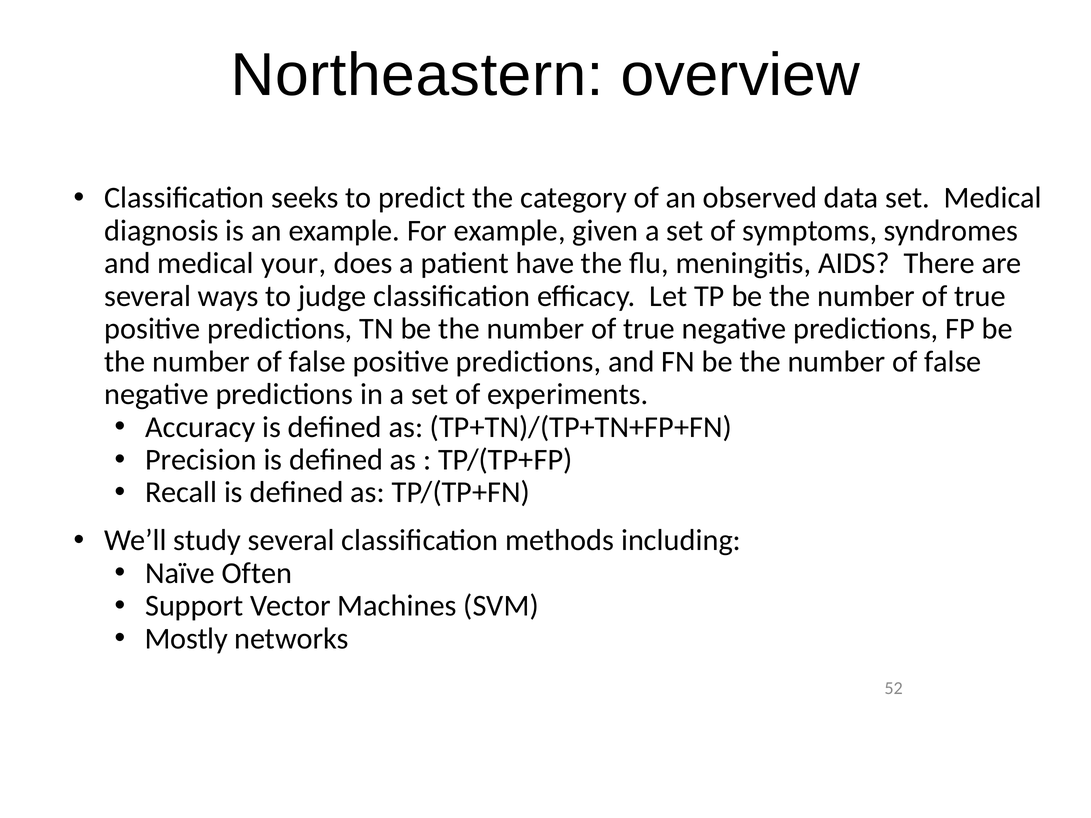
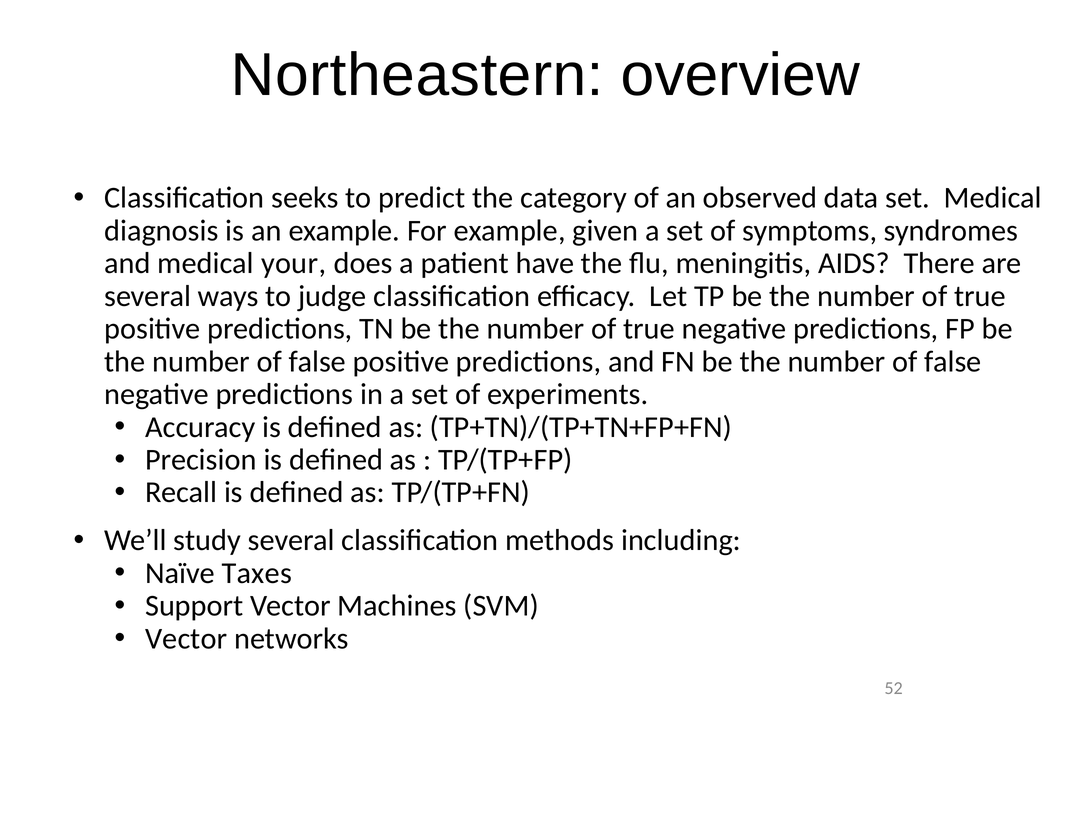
Often: Often -> Taxes
Mostly at (186, 639): Mostly -> Vector
